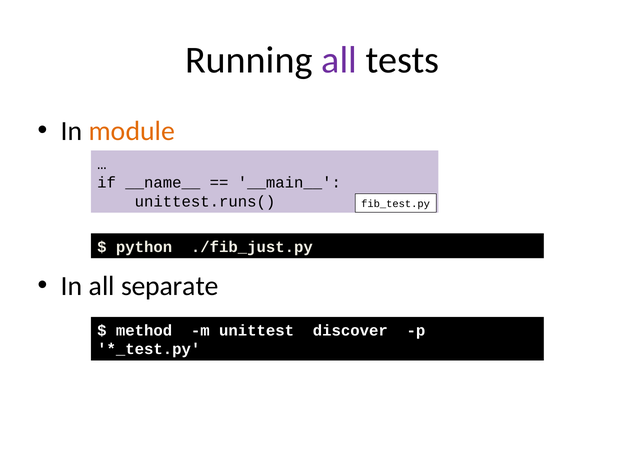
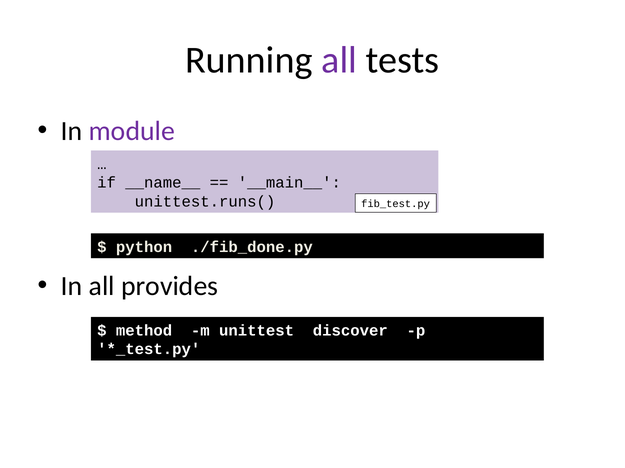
module colour: orange -> purple
./fib_just.py: ./fib_just.py -> ./fib_done.py
separate: separate -> provides
